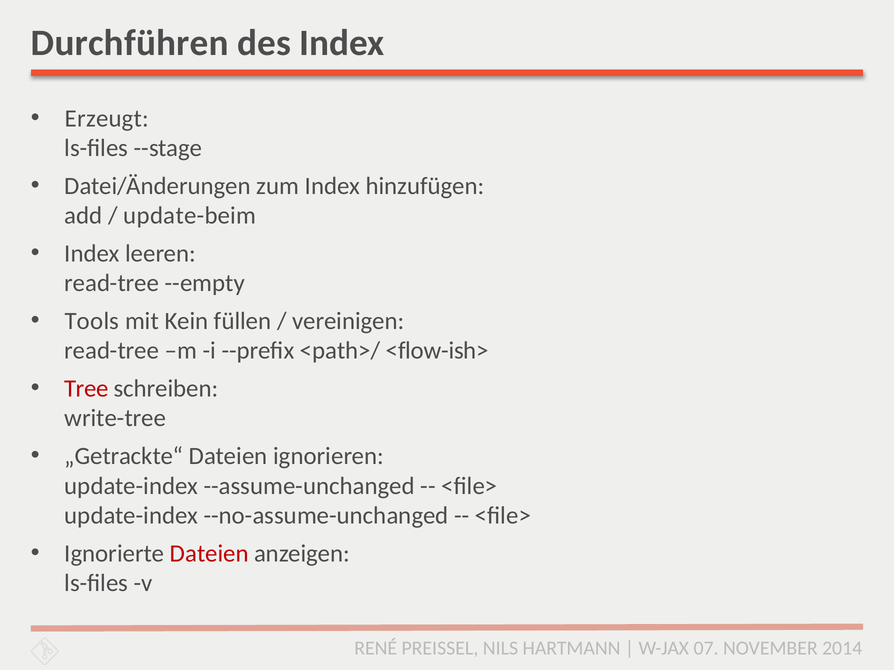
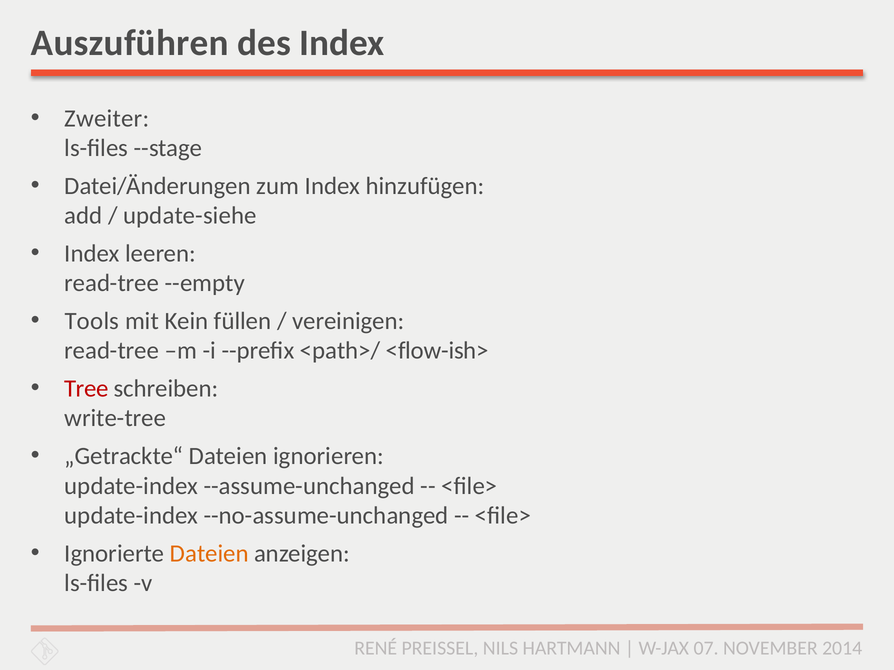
Durchführen: Durchführen -> Auszuführen
Erzeugt: Erzeugt -> Zweiter
update-beim: update-beim -> update-siehe
Dateien at (209, 554) colour: red -> orange
